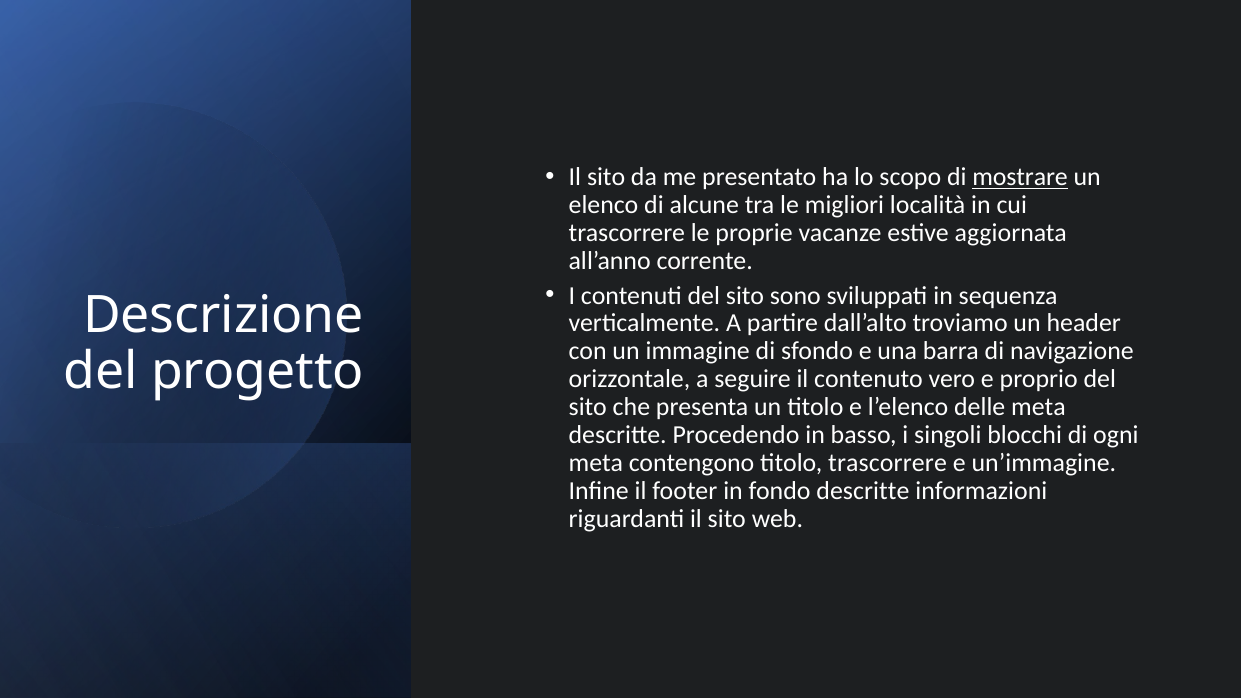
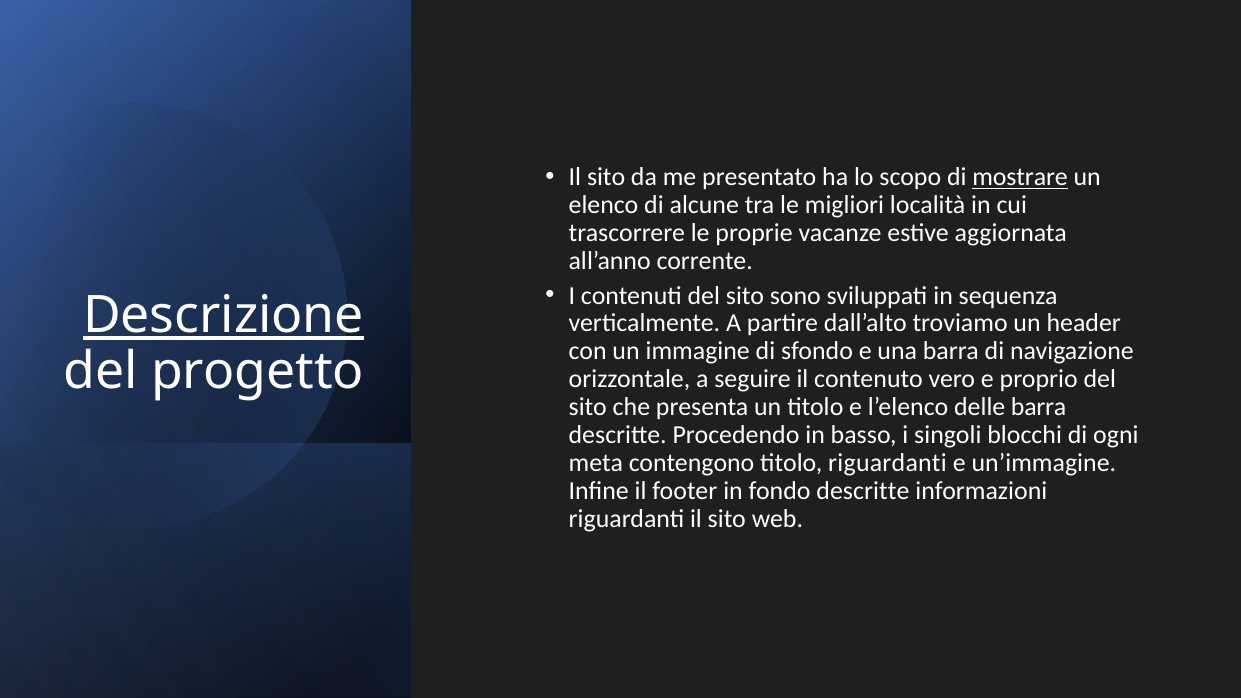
Descrizione underline: none -> present
delle meta: meta -> barra
titolo trascorrere: trascorrere -> riguardanti
